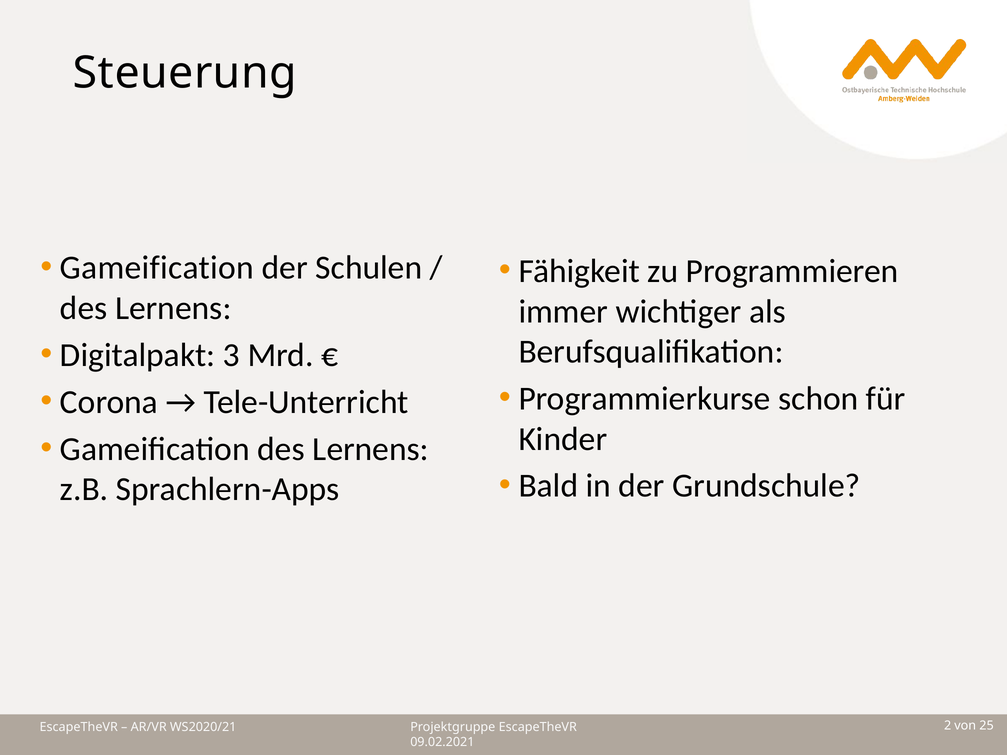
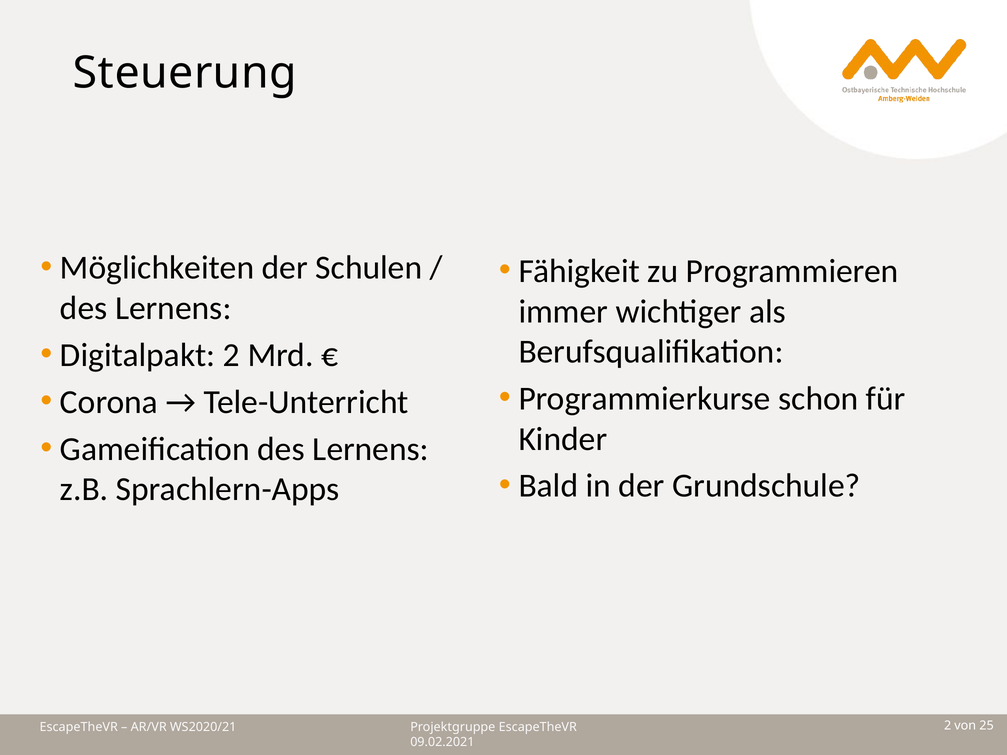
Gameification at (157, 268): Gameification -> Möglichkeiten
Digitalpakt 3: 3 -> 2
